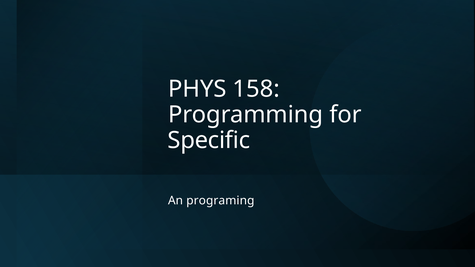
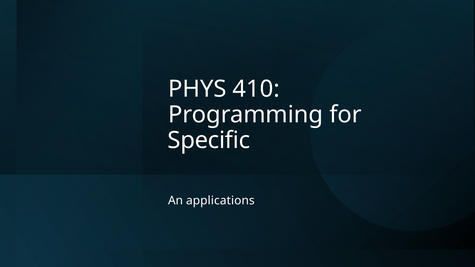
158: 158 -> 410
programing: programing -> applications
